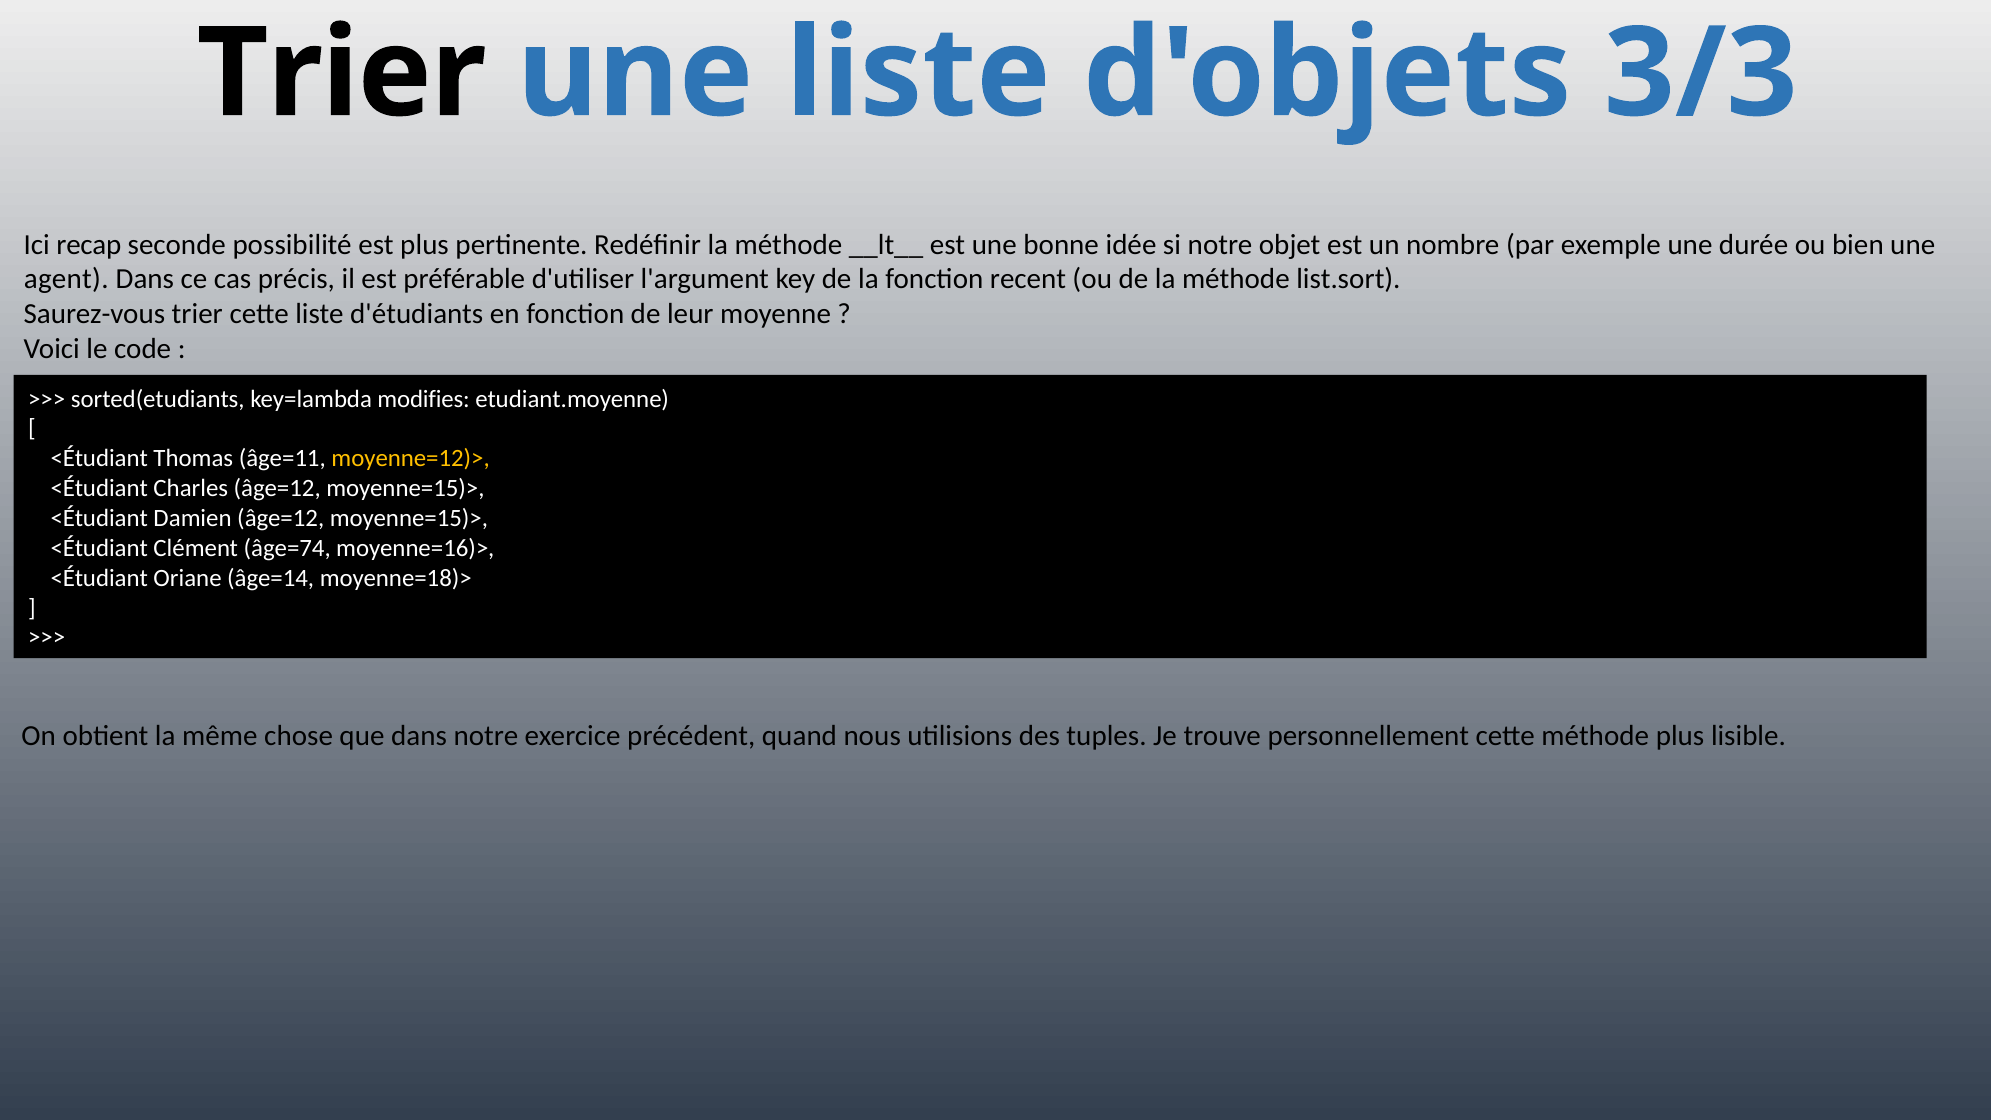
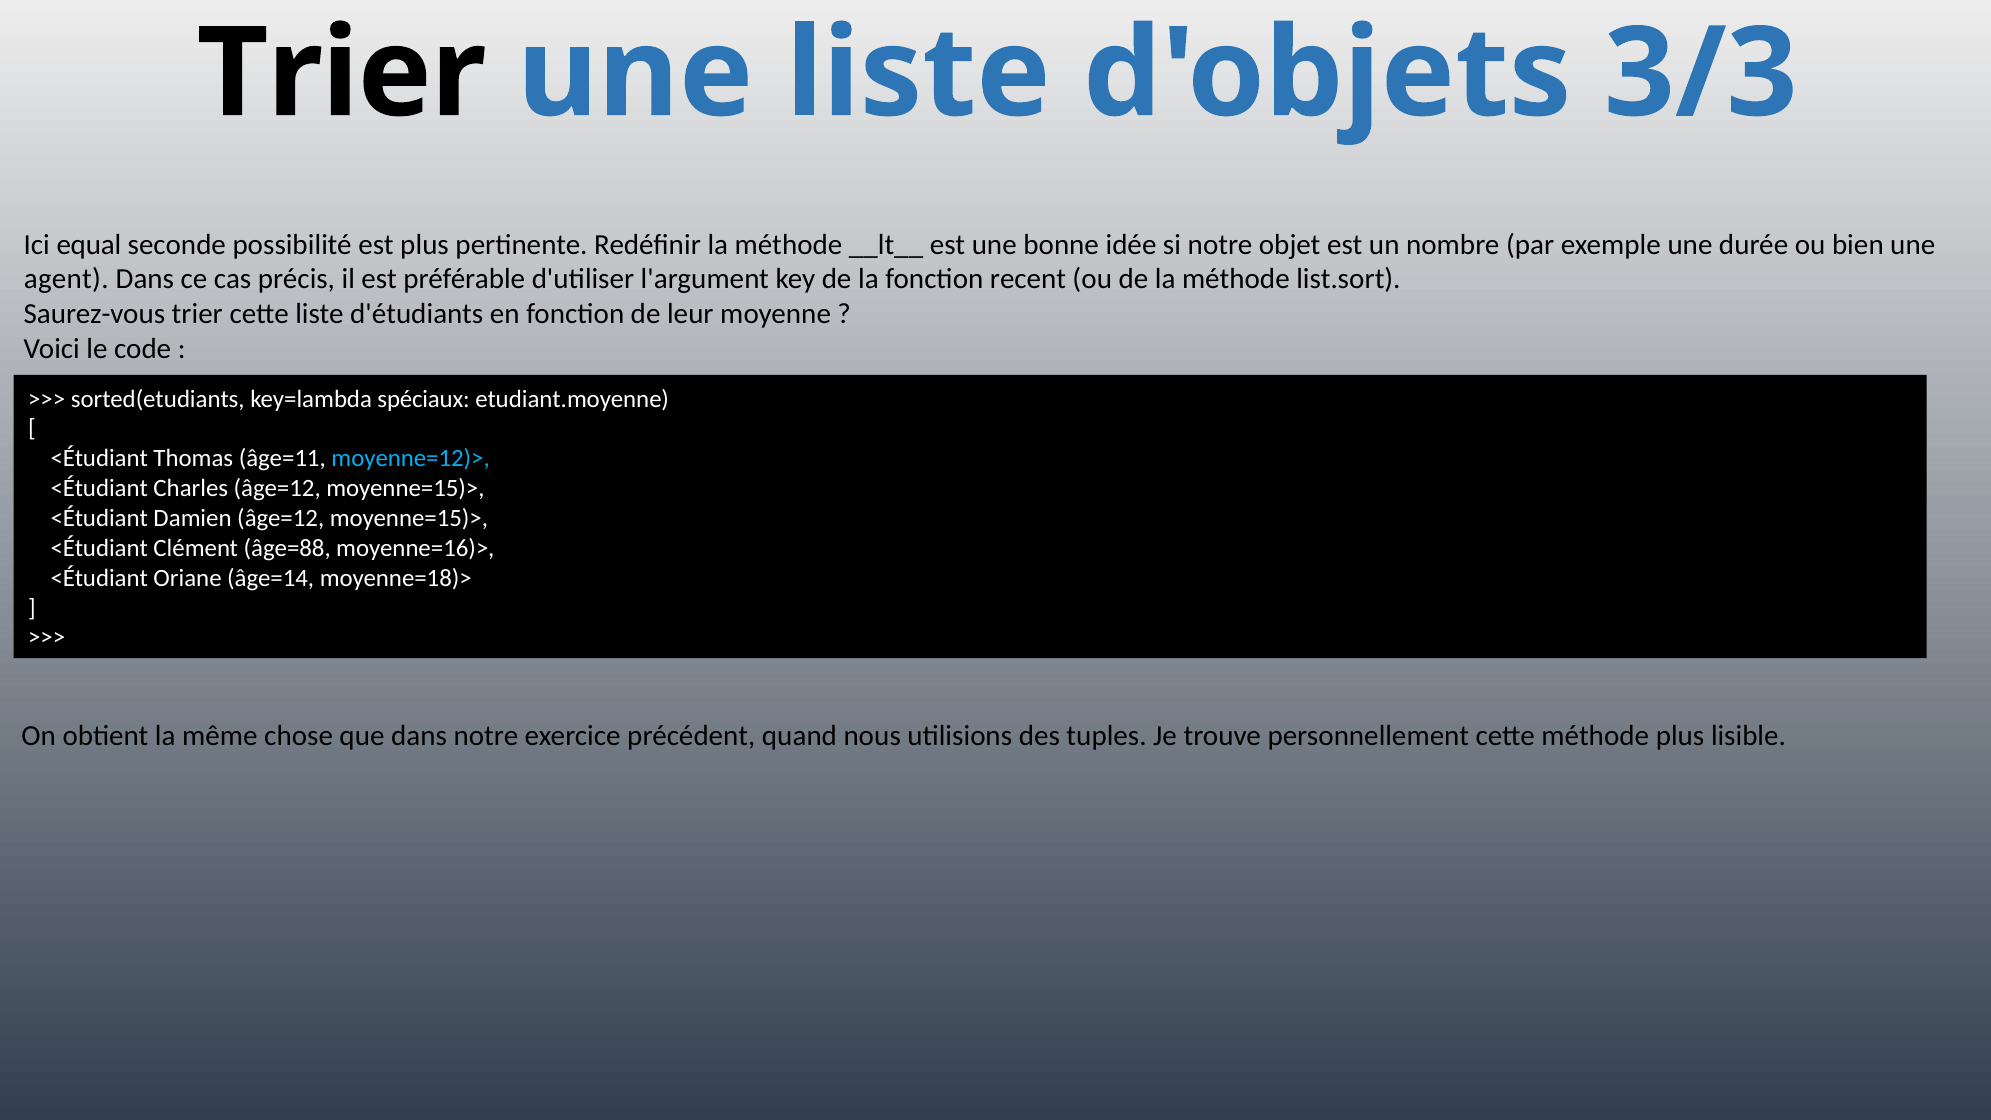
recap: recap -> equal
modifies: modifies -> spéciaux
moyenne=12)> colour: yellow -> light blue
âge=74: âge=74 -> âge=88
